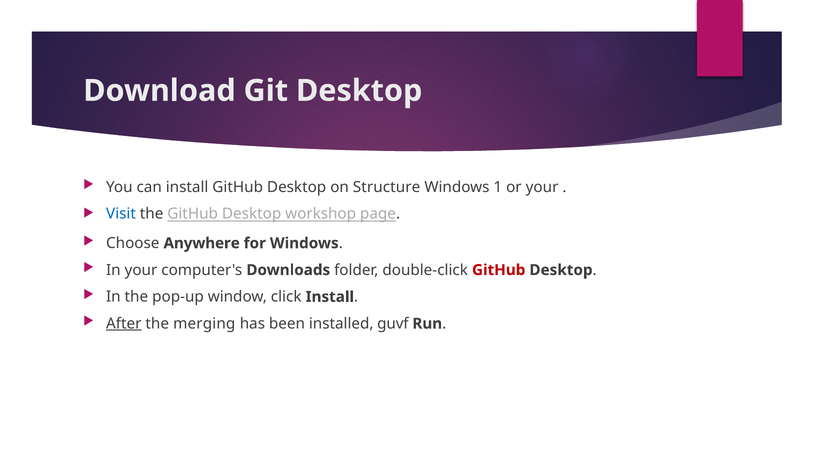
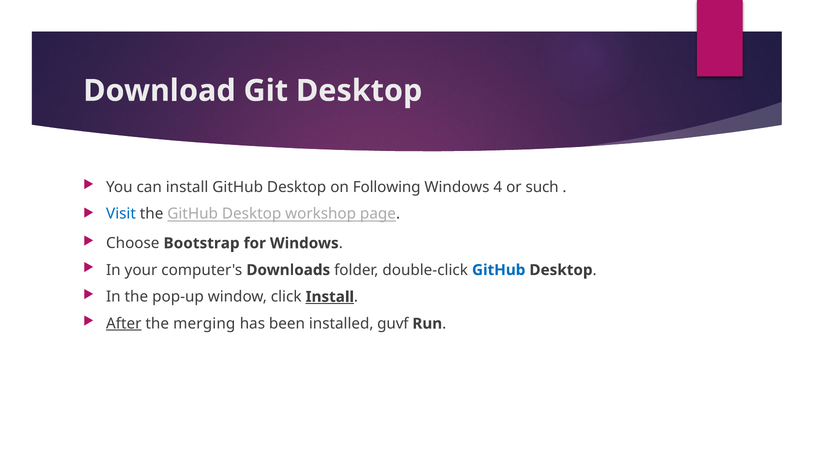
Structure: Structure -> Following
1: 1 -> 4
or your: your -> such
Anywhere: Anywhere -> Bootstrap
GitHub at (499, 270) colour: red -> blue
Install at (330, 297) underline: none -> present
